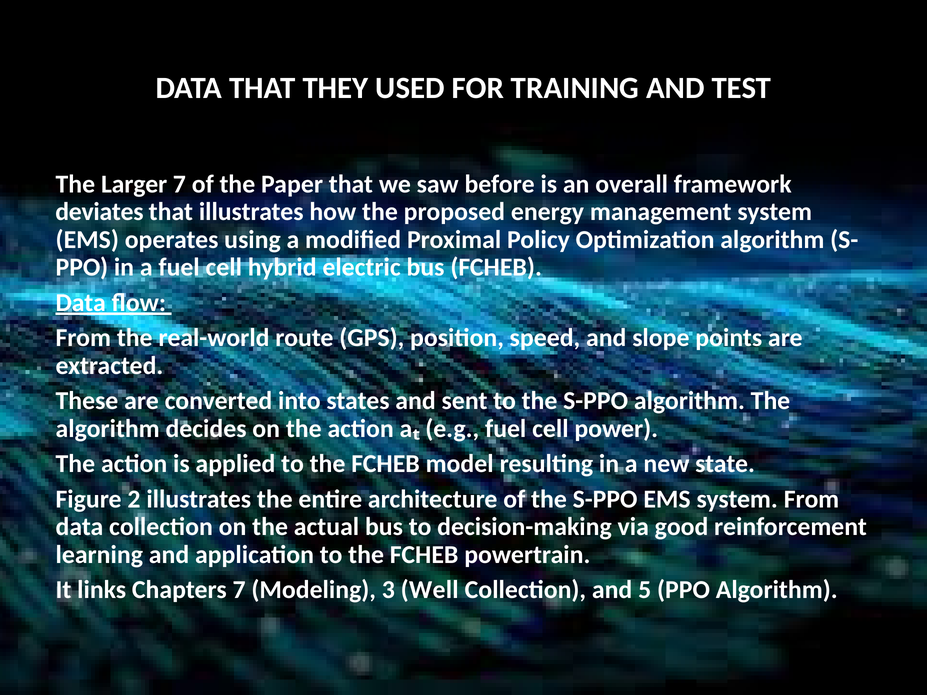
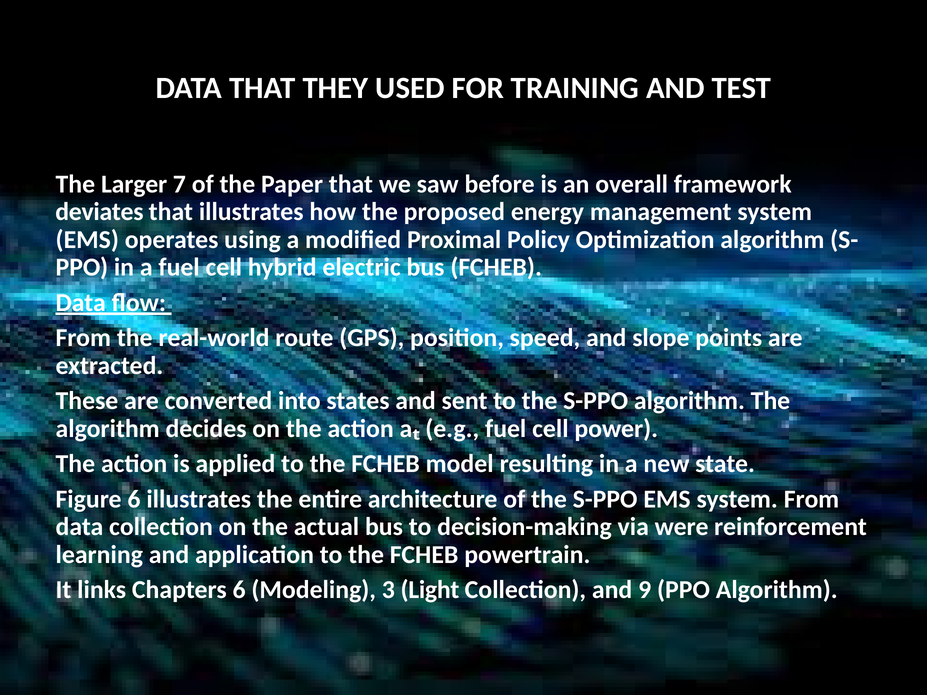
Figure 2: 2 -> 6
good: good -> were
Chapters 7: 7 -> 6
Well: Well -> Light
5: 5 -> 9
